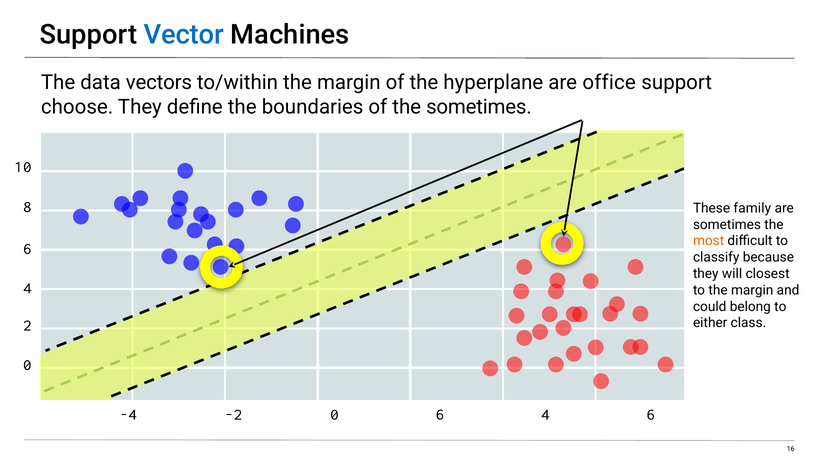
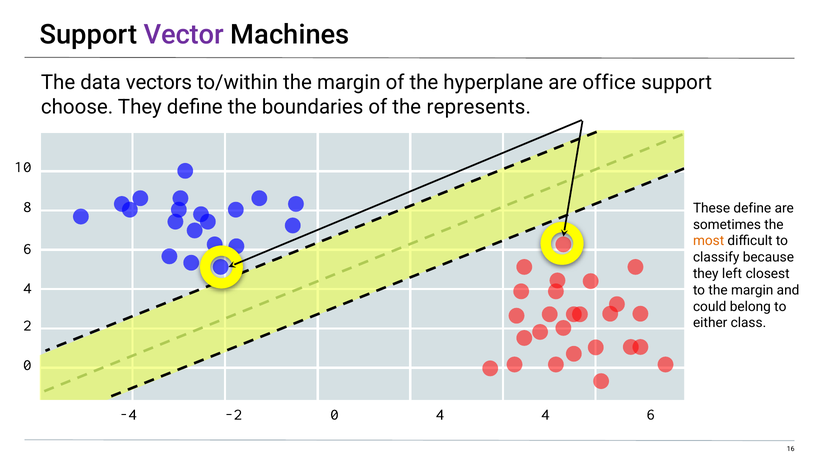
Vector colour: blue -> purple
the sometimes: sometimes -> represents
These family: family -> define
will: will -> left
0 6: 6 -> 4
